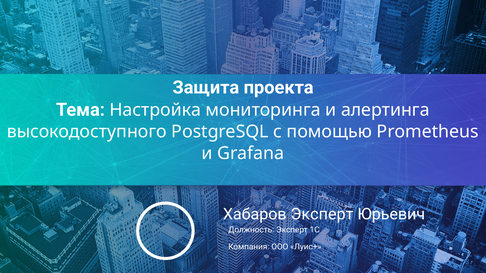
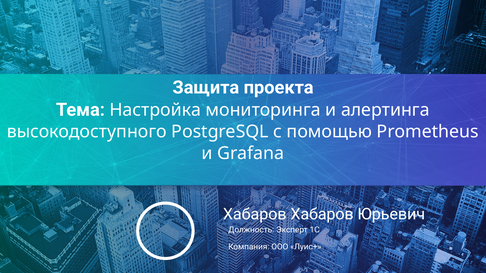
Хабаров Эксперт: Эксперт -> Хабаров
